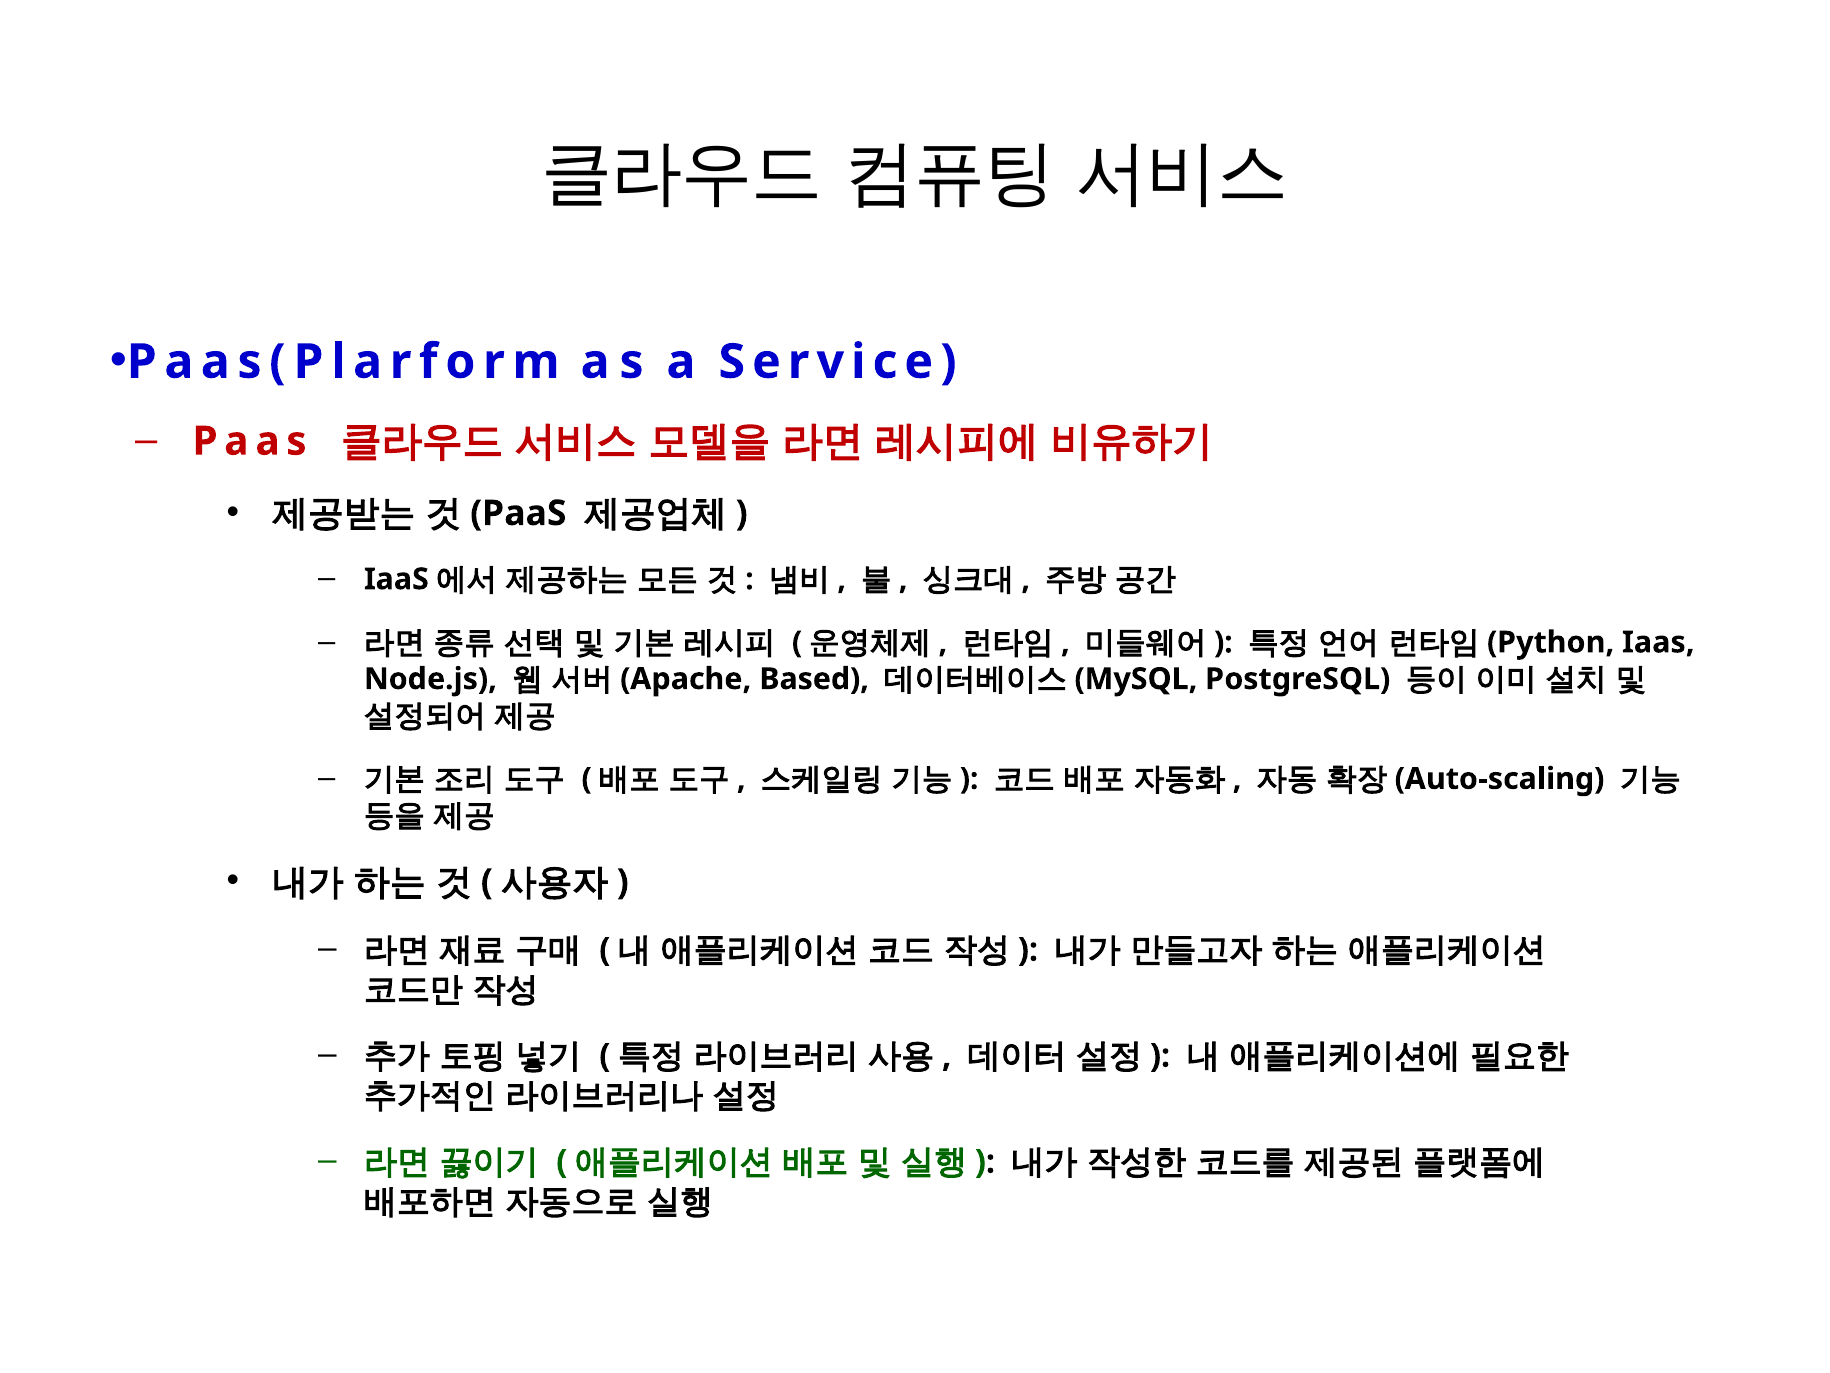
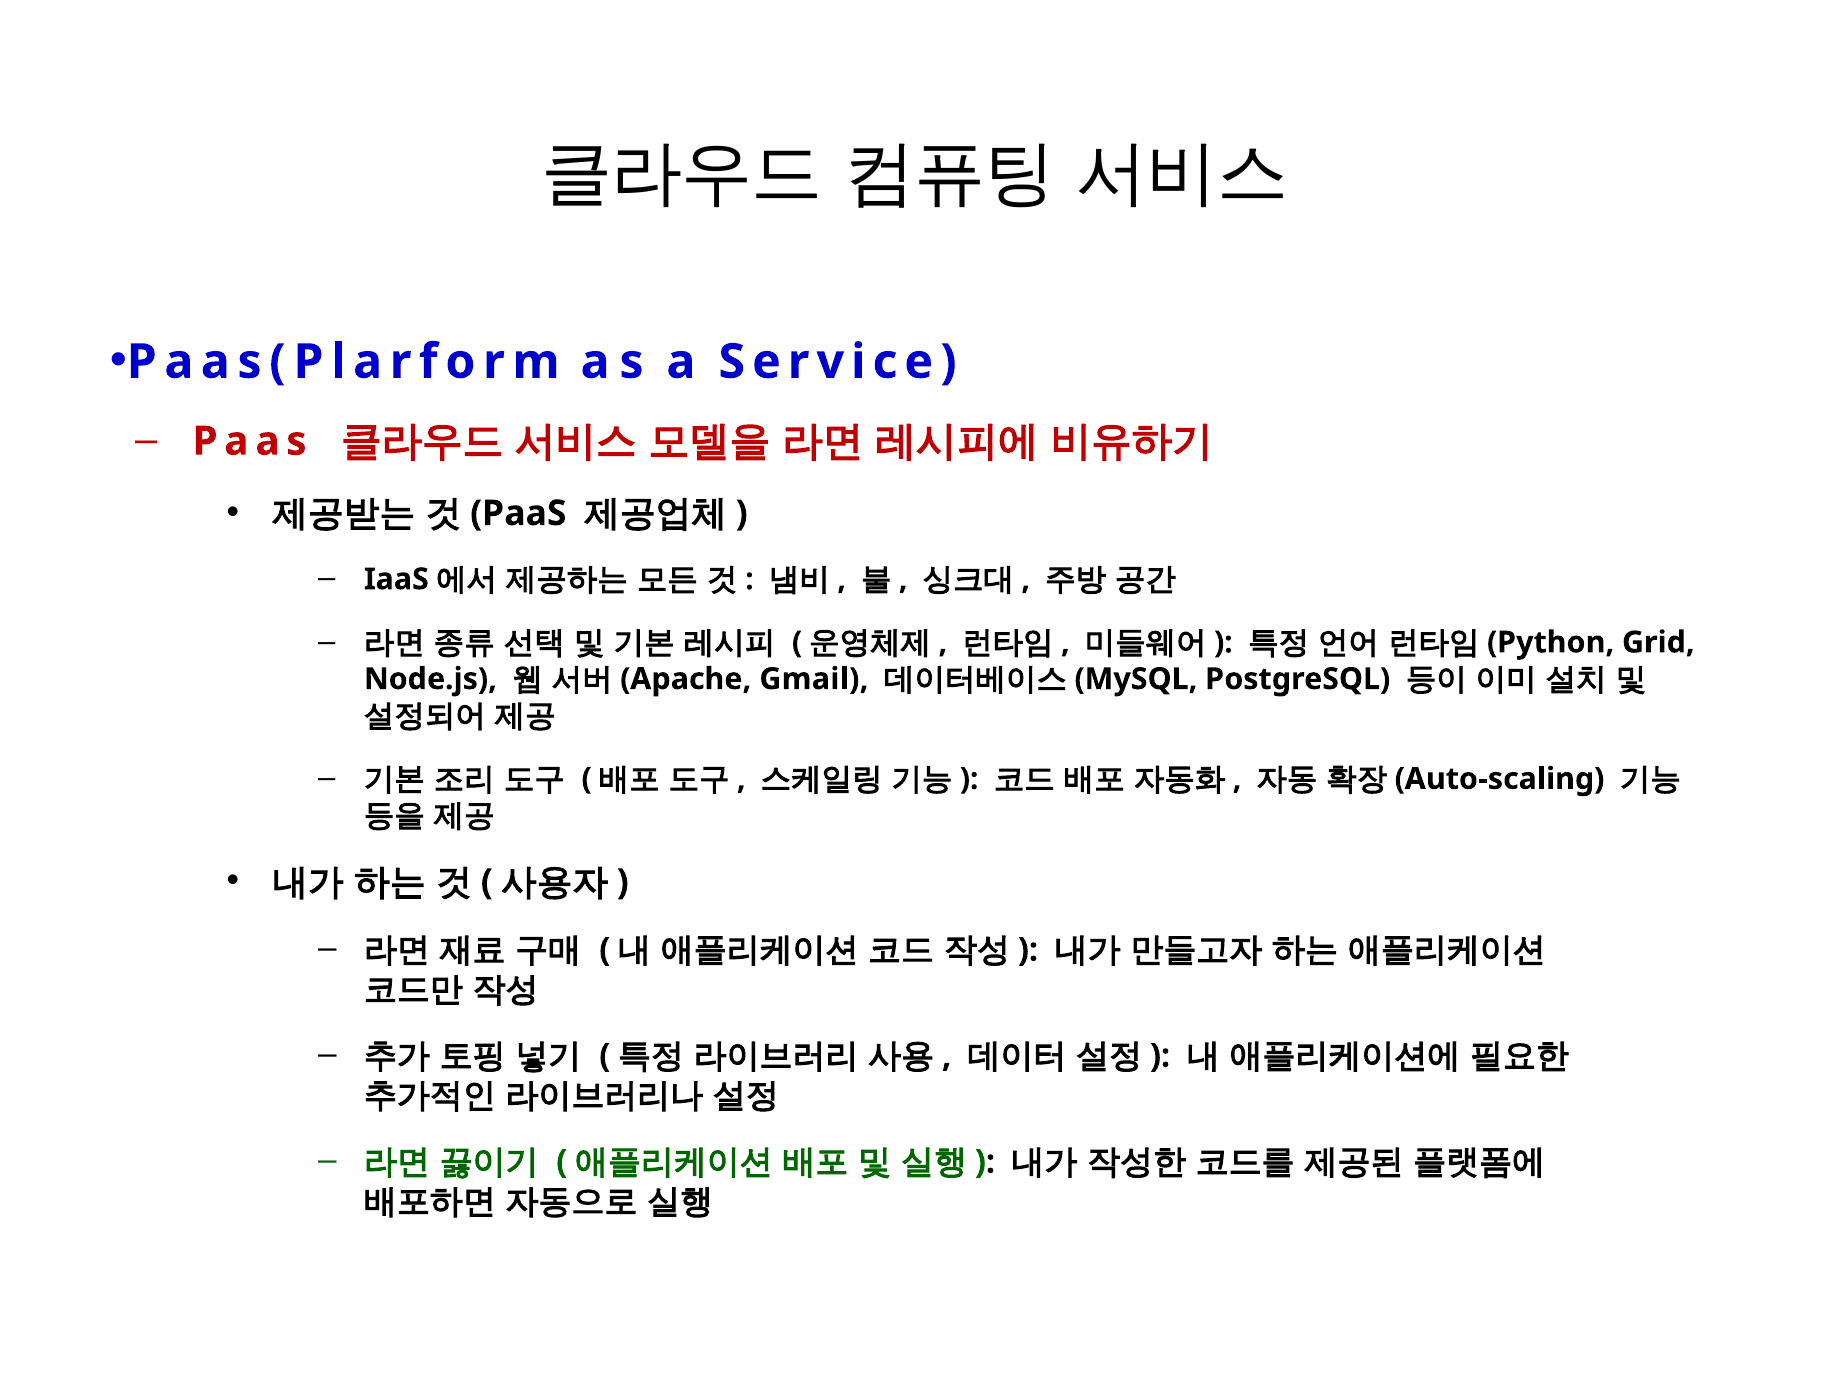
Iaas at (1658, 642): Iaas -> Grid
Based: Based -> Gmail
